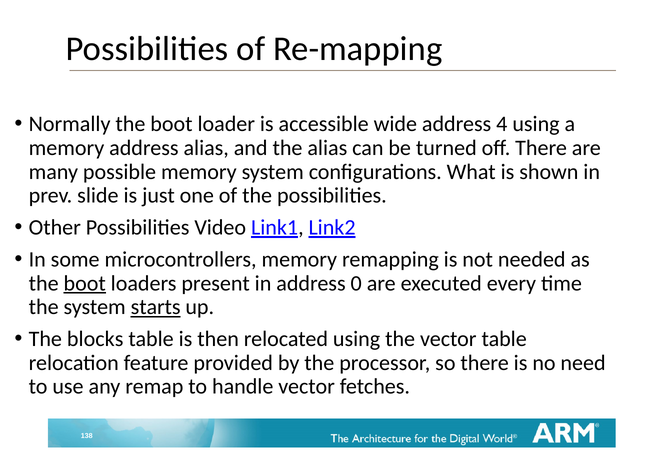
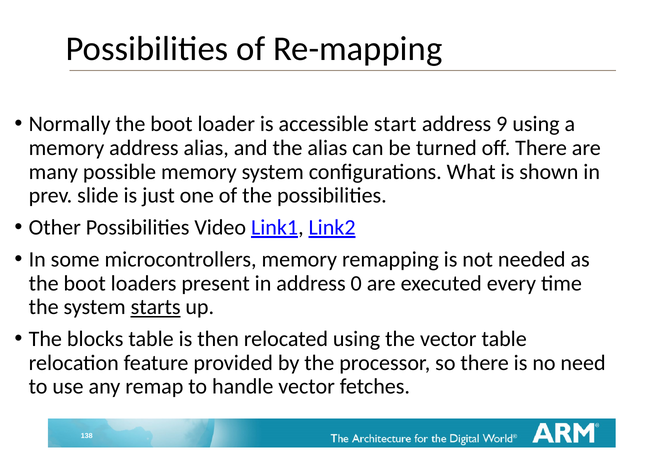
wide: wide -> start
4: 4 -> 9
boot at (85, 283) underline: present -> none
